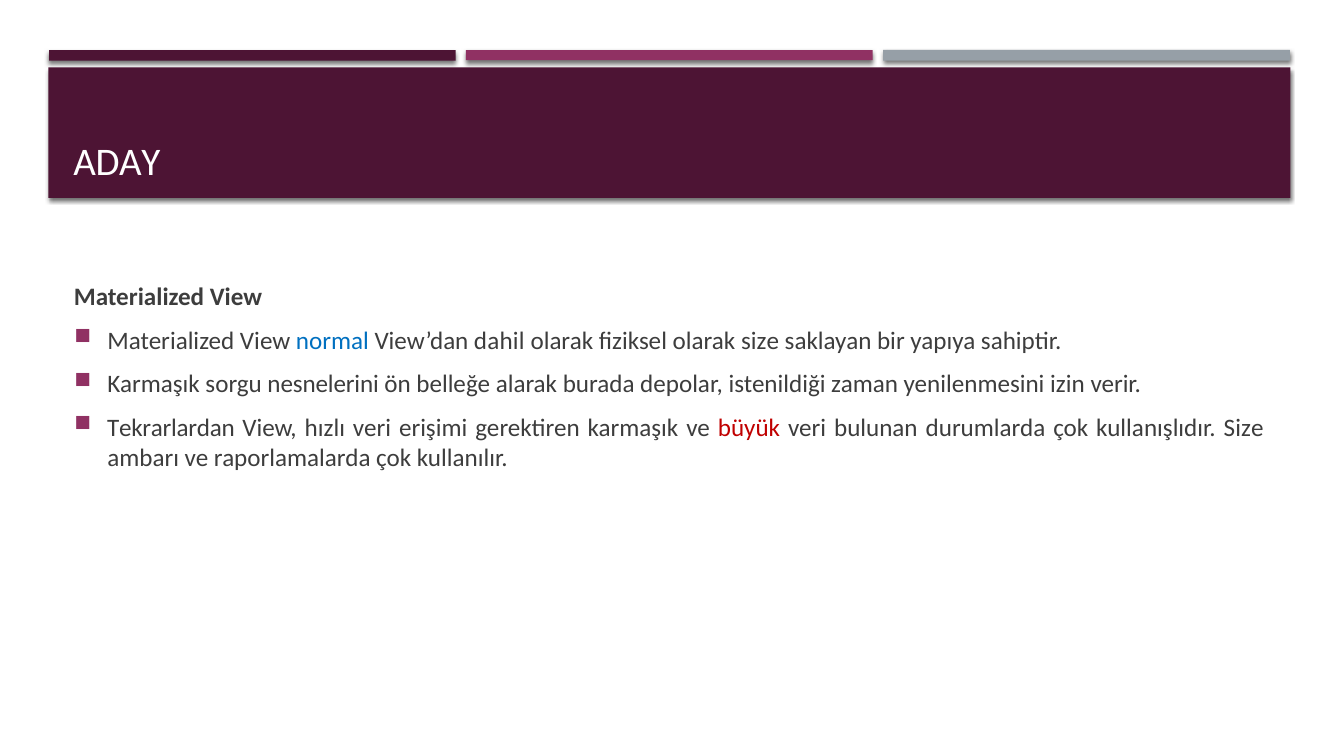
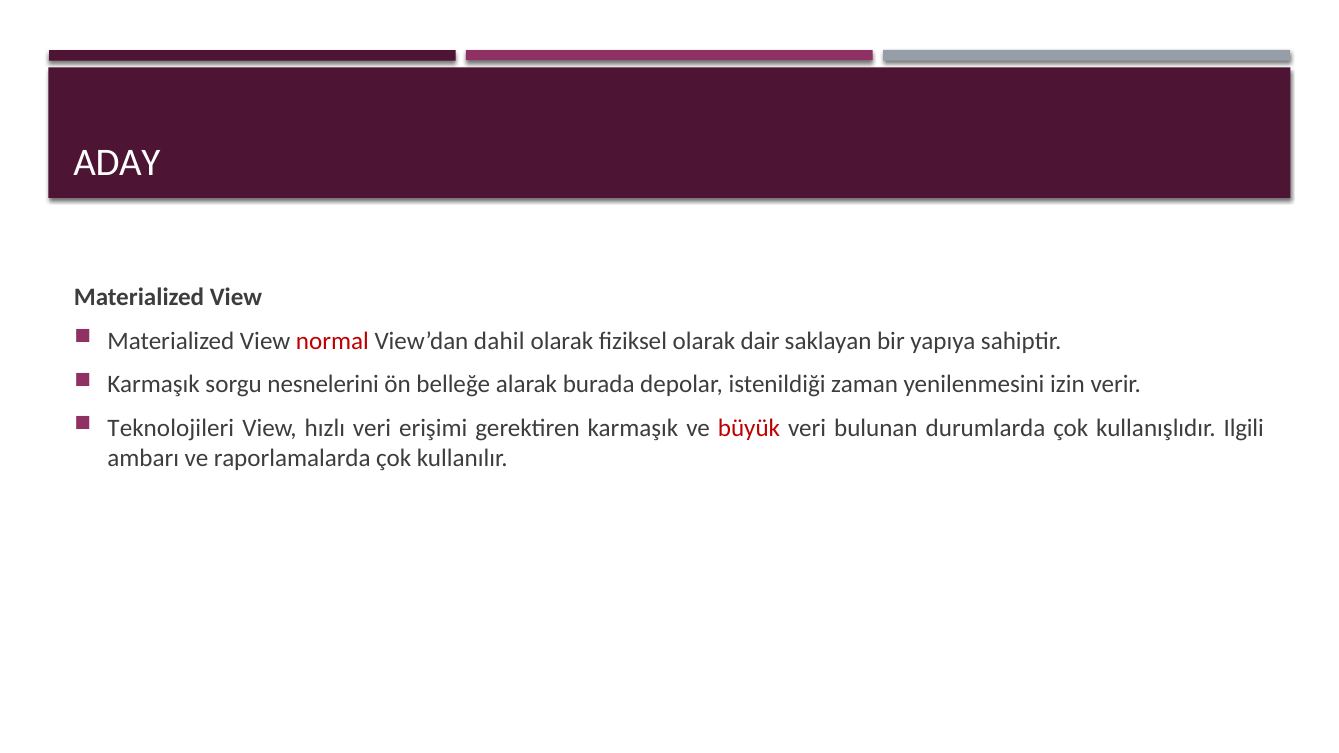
normal colour: blue -> red
olarak size: size -> dair
Tekrarlardan: Tekrarlardan -> Teknolojileri
kullanışlıdır Size: Size -> Ilgili
